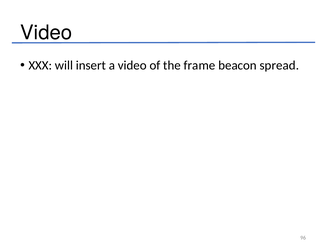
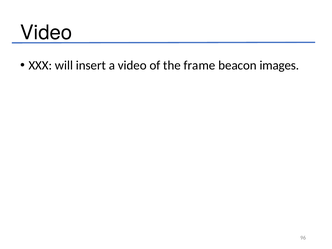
spread: spread -> images
